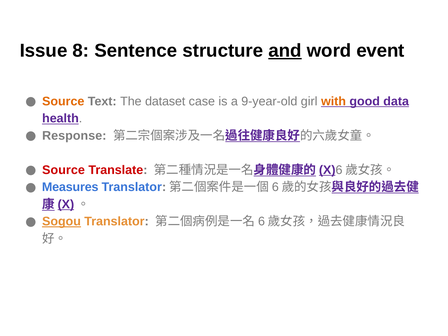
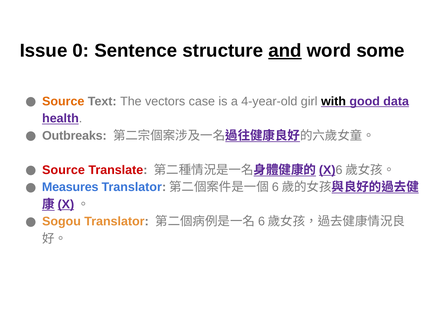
8: 8 -> 0
event: event -> some
dataset: dataset -> vectors
9-year-old: 9-year-old -> 4-year-old
with colour: orange -> black
Response: Response -> Outbreaks
Sogou underline: present -> none
